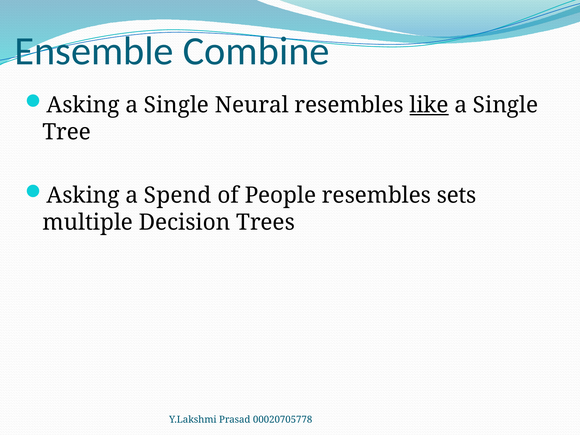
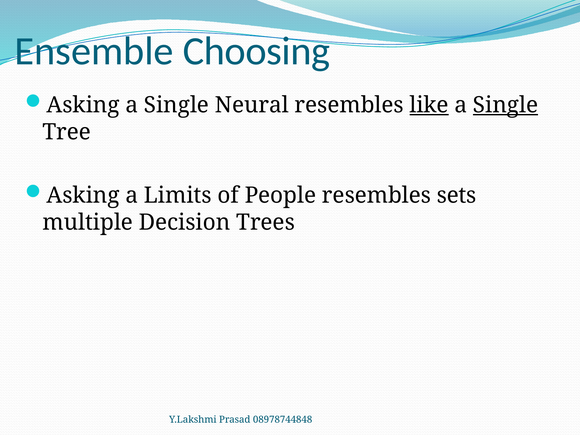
Combine: Combine -> Choosing
Single at (506, 105) underline: none -> present
Spend: Spend -> Limits
00020705778: 00020705778 -> 08978744848
